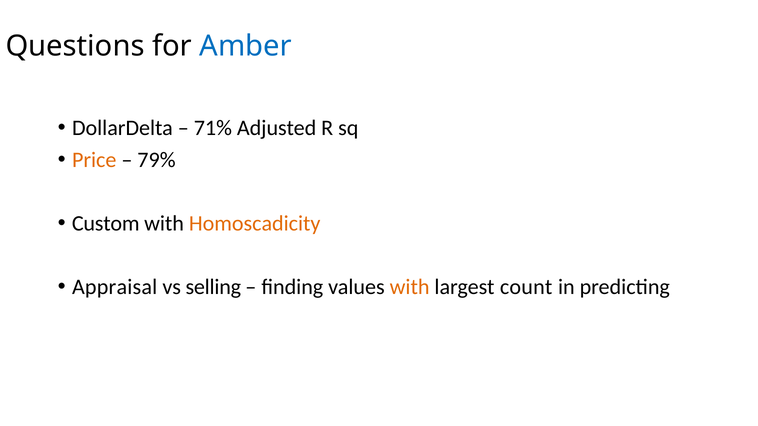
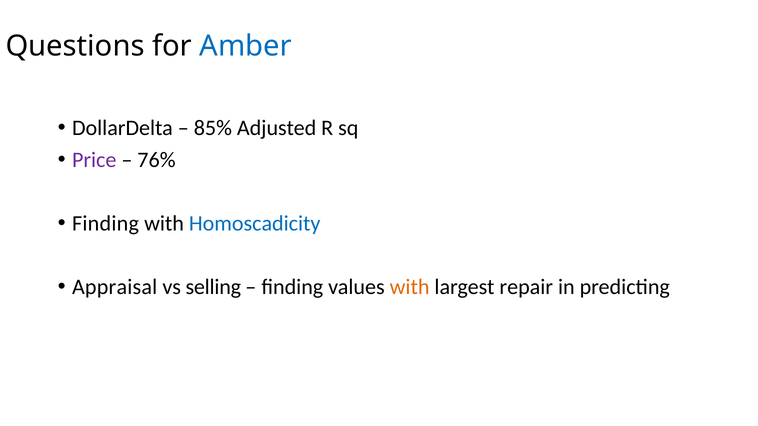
71%: 71% -> 85%
Price colour: orange -> purple
79%: 79% -> 76%
Custom at (106, 224): Custom -> Finding
Homoscadicity colour: orange -> blue
count: count -> repair
